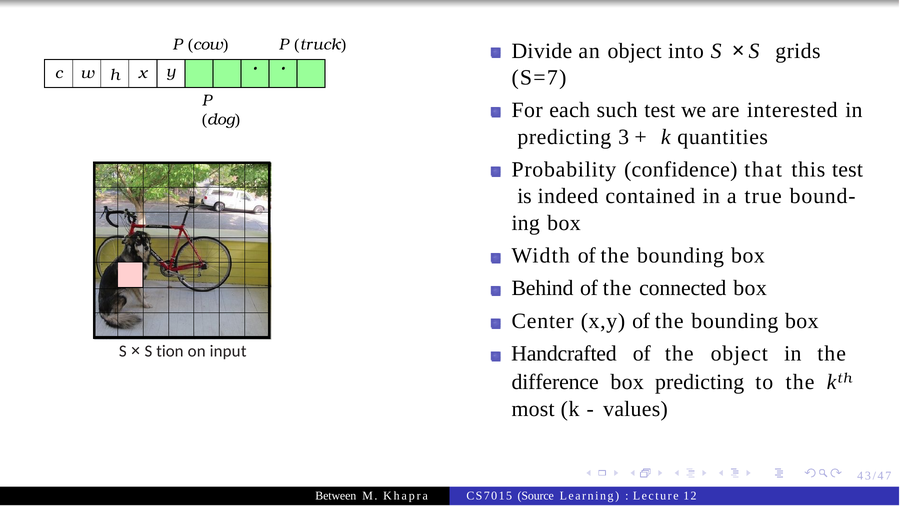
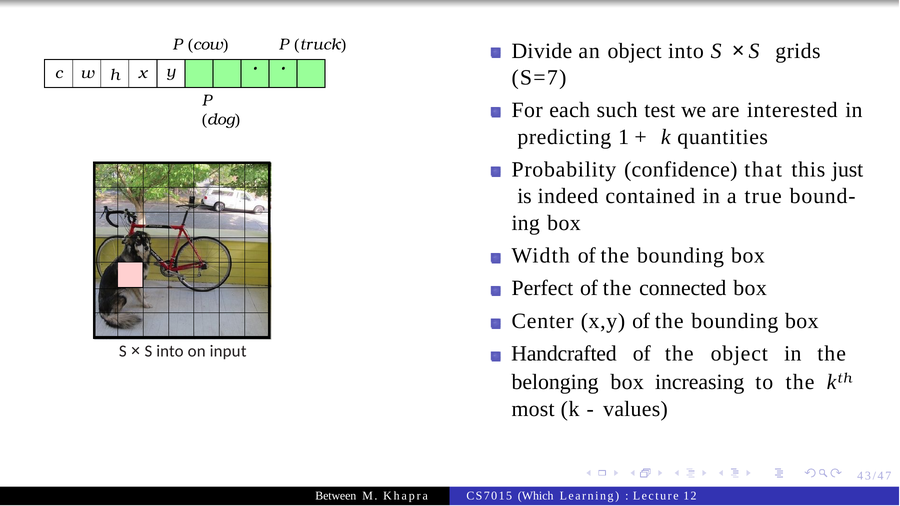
3: 3 -> 1
this test: test -> just
Behind: Behind -> Perfect
S tion: tion -> into
difference: difference -> belonging
box predicting: predicting -> increasing
Source: Source -> Which
